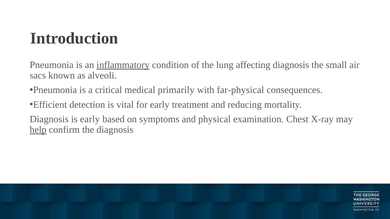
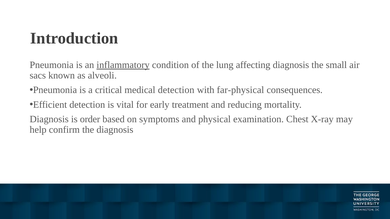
medical primarily: primarily -> detection
is early: early -> order
help underline: present -> none
